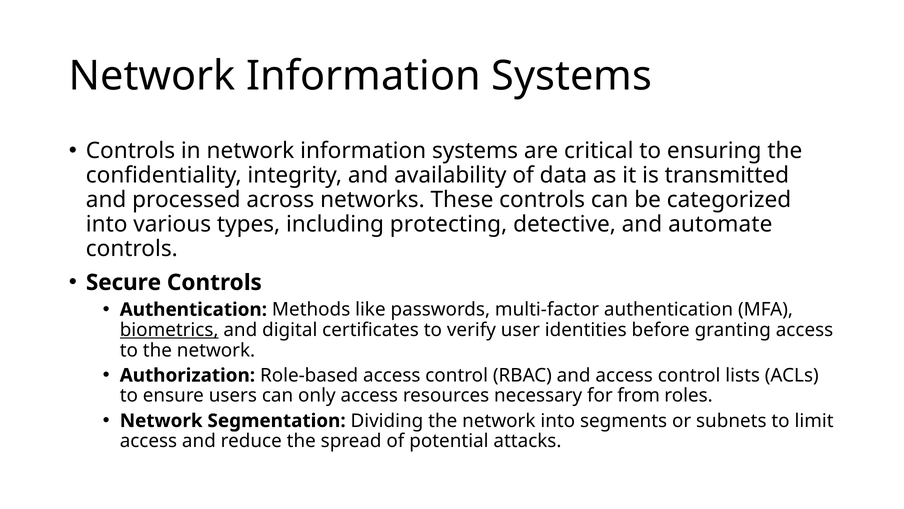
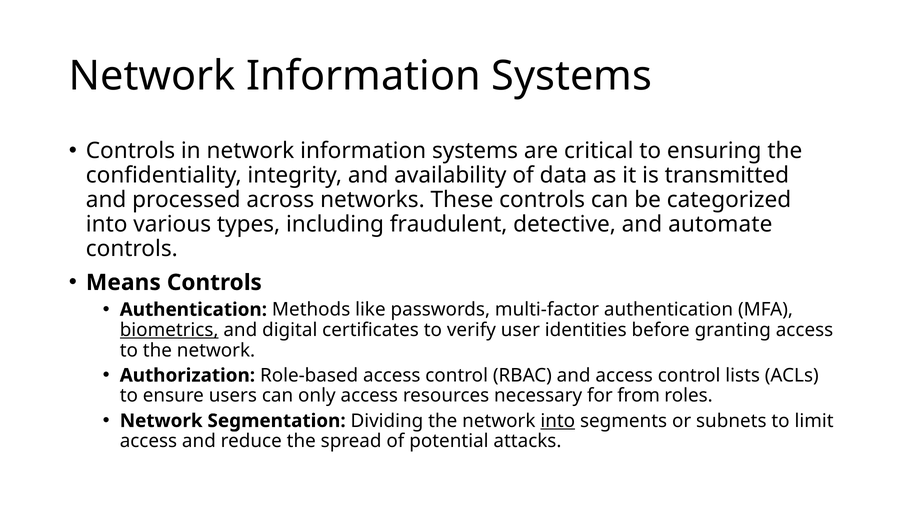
protecting: protecting -> fraudulent
Secure: Secure -> Means
into at (558, 420) underline: none -> present
